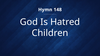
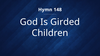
Hatred: Hatred -> Girded
